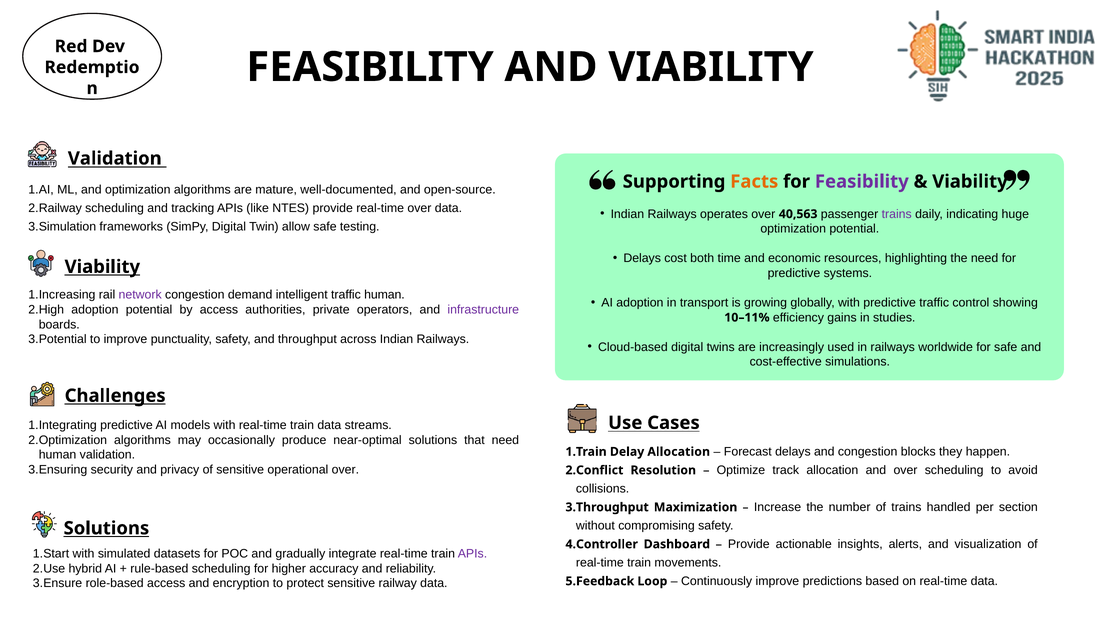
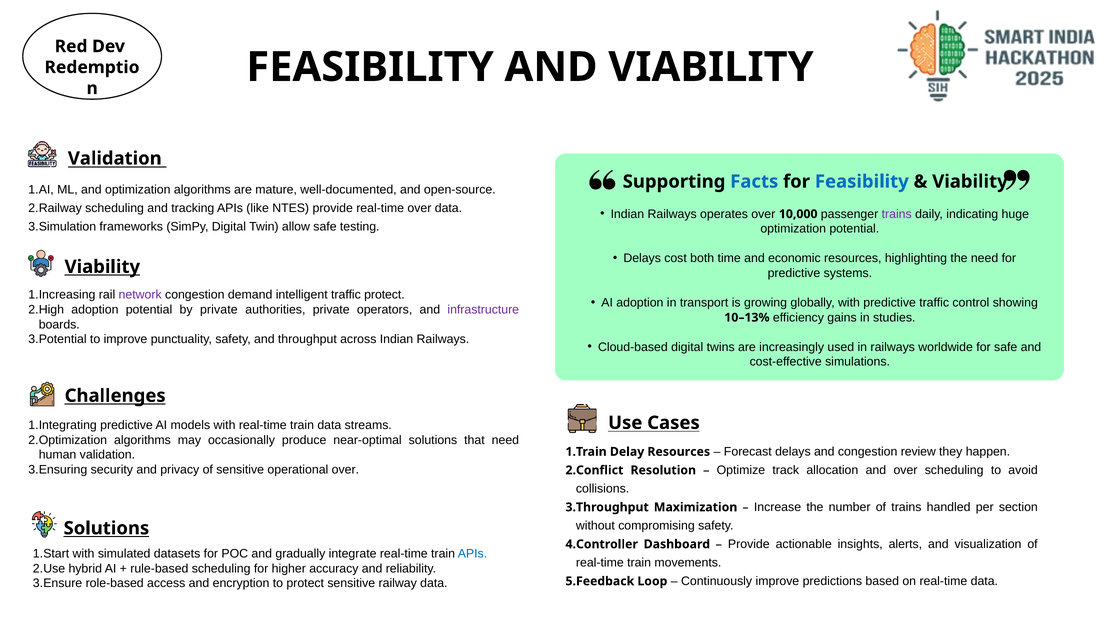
Facts colour: orange -> blue
Feasibility at (862, 182) colour: purple -> blue
40,563: 40,563 -> 10,000
traffic human: human -> protect
by access: access -> private
10–11%: 10–11% -> 10–13%
Delay Allocation: Allocation -> Resources
blocks: blocks -> review
APIs at (472, 554) colour: purple -> blue
